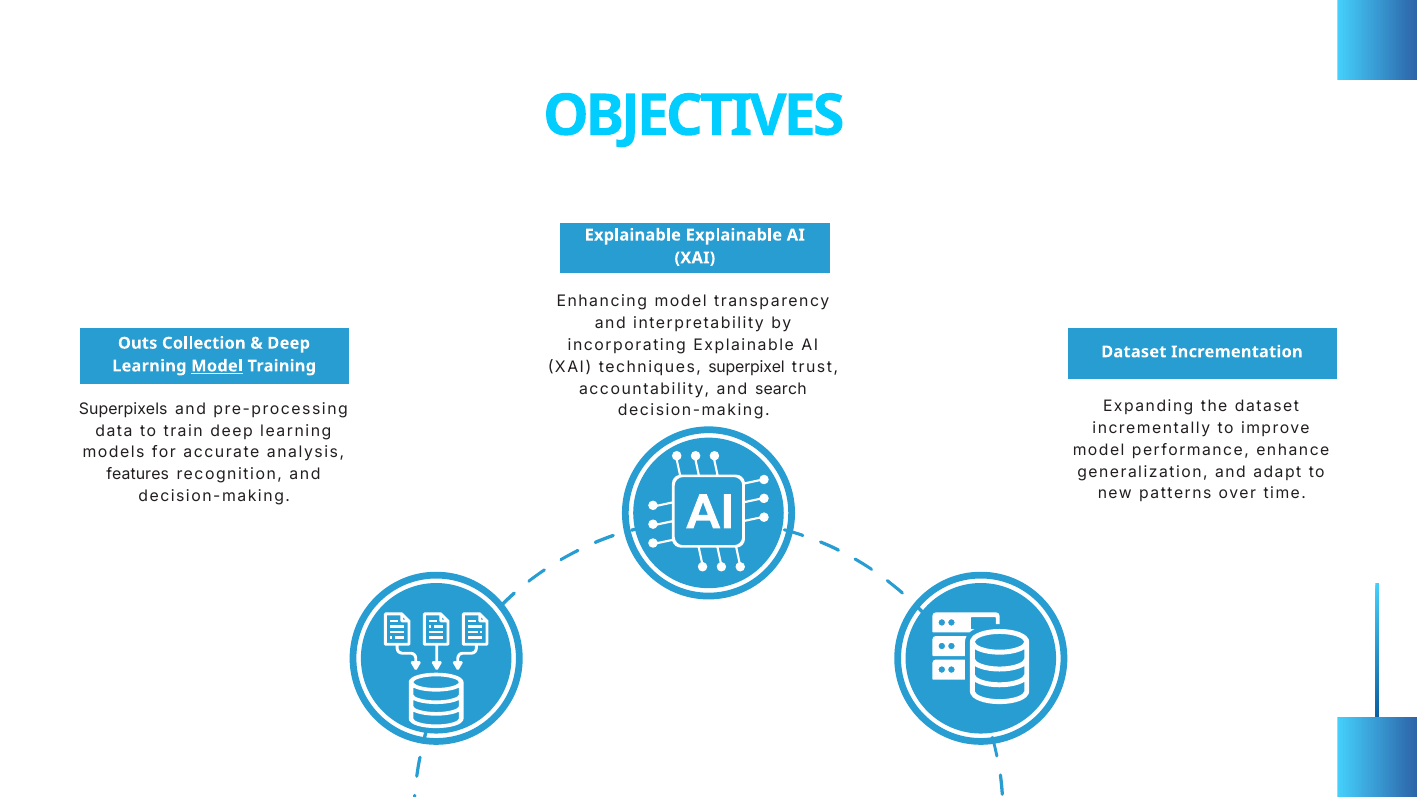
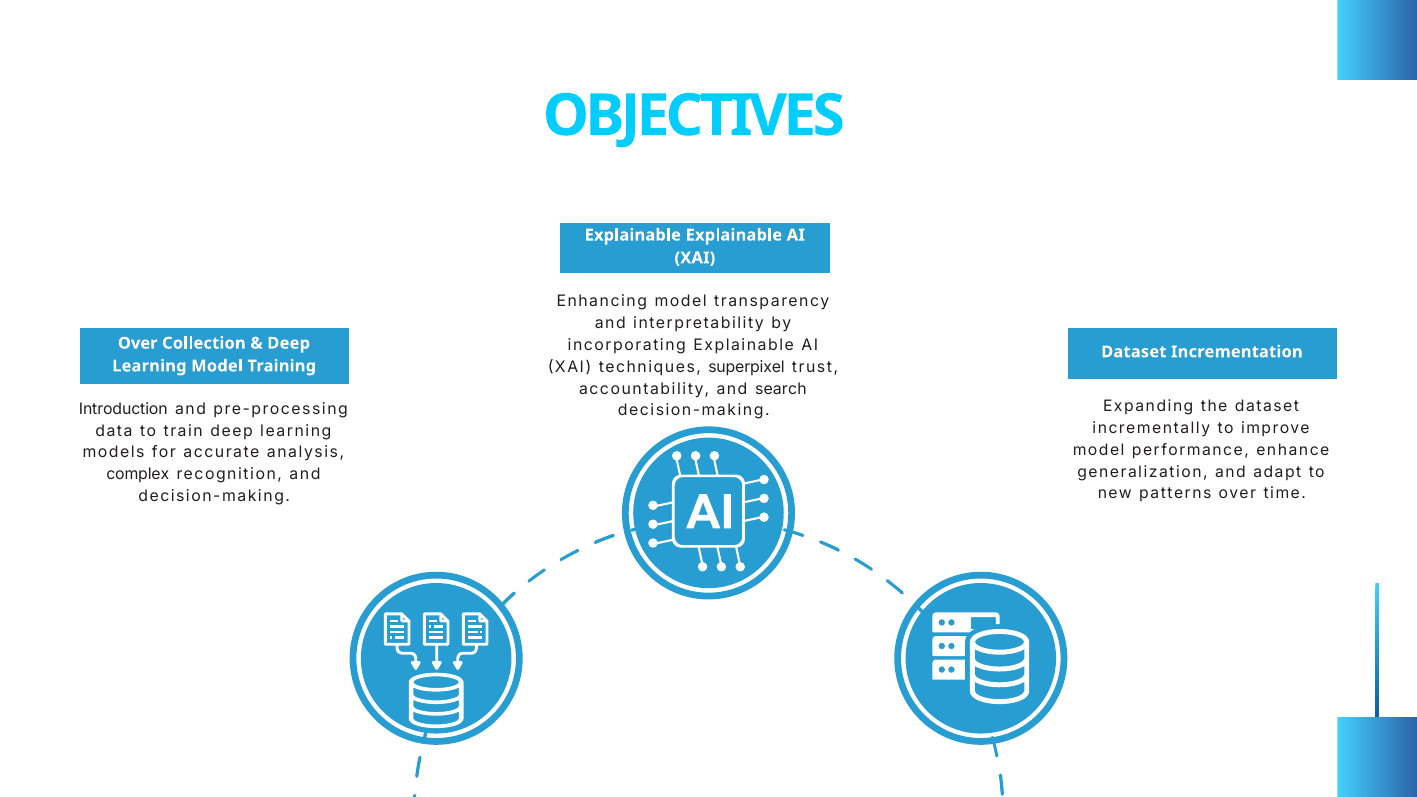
Outs at (138, 343): Outs -> Over
Model at (217, 366) underline: present -> none
Superpixels: Superpixels -> Introduction
features: features -> complex
